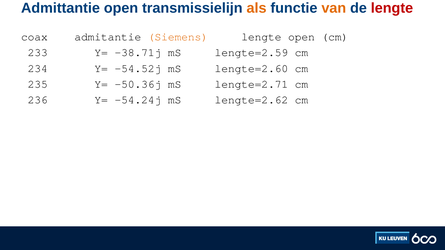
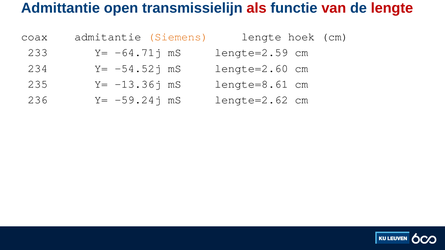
als colour: orange -> red
van colour: orange -> red
lengte open: open -> hoek
-38.71j: -38.71j -> -64.71j
-50.36j: -50.36j -> -13.36j
lengte=2.71: lengte=2.71 -> lengte=8.61
-54.24j: -54.24j -> -59.24j
